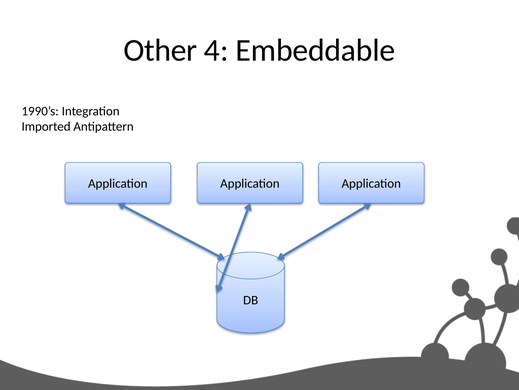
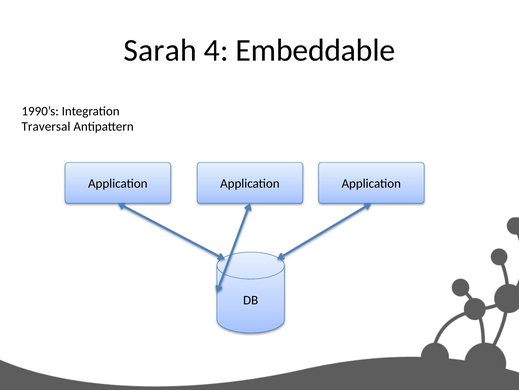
Other: Other -> Sarah
Imported: Imported -> Traversal
